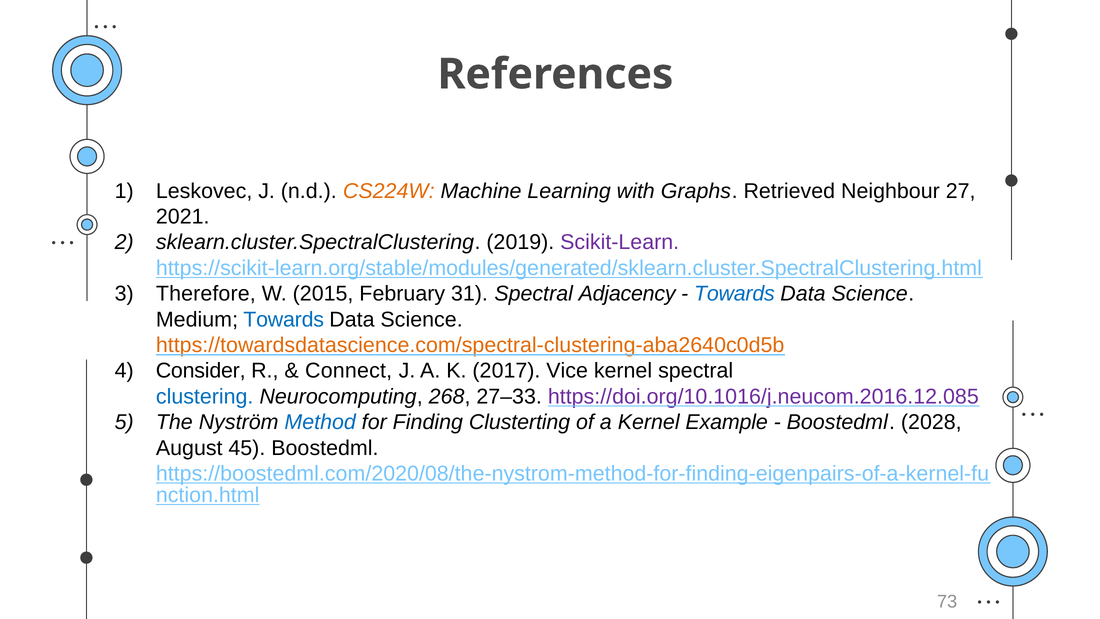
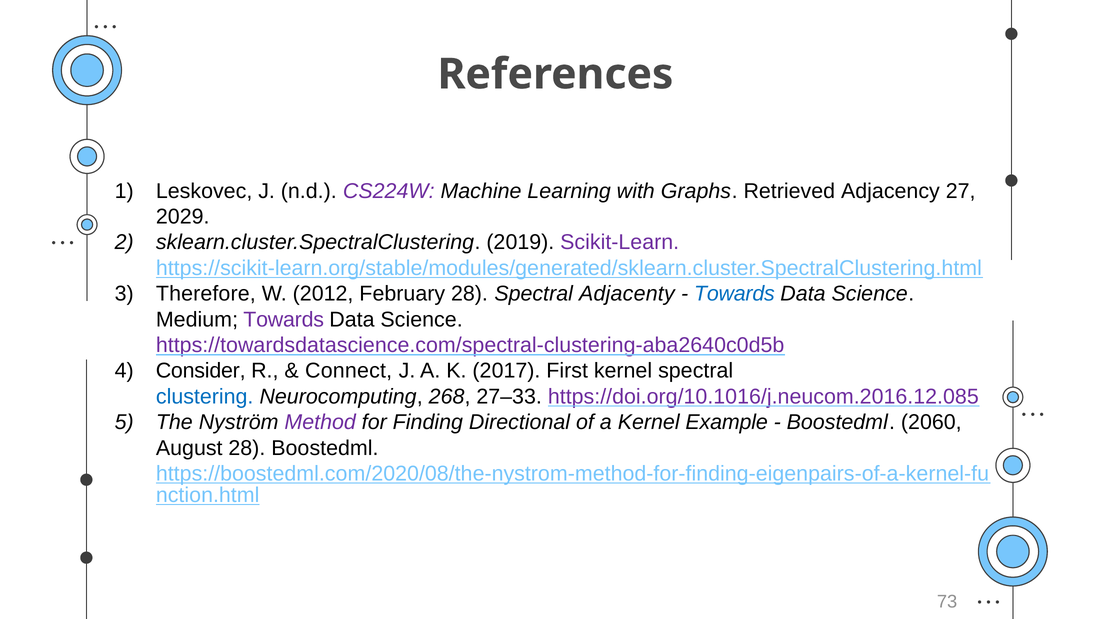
CS224W colour: orange -> purple
Neighbour: Neighbour -> Adjacency
2021: 2021 -> 2029
2015: 2015 -> 2012
February 31: 31 -> 28
Adjacency: Adjacency -> Adjacenty
Towards at (284, 319) colour: blue -> purple
https://towardsdatascience.com/spectral-clustering-aba2640c0d5b colour: orange -> purple
Vice: Vice -> First
Method colour: blue -> purple
Clusterting: Clusterting -> Directional
2028: 2028 -> 2060
August 45: 45 -> 28
